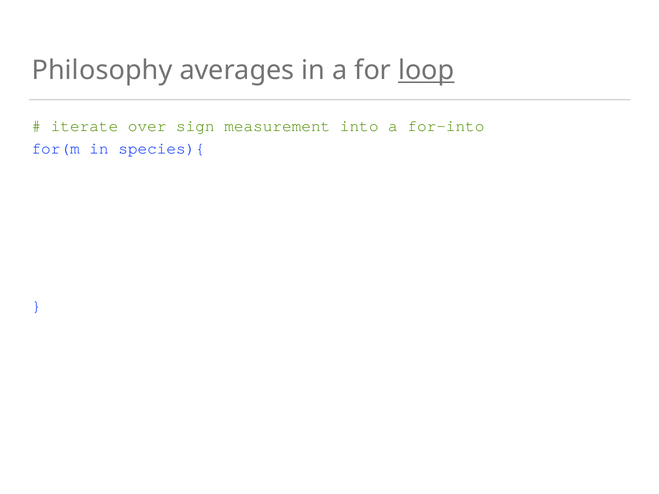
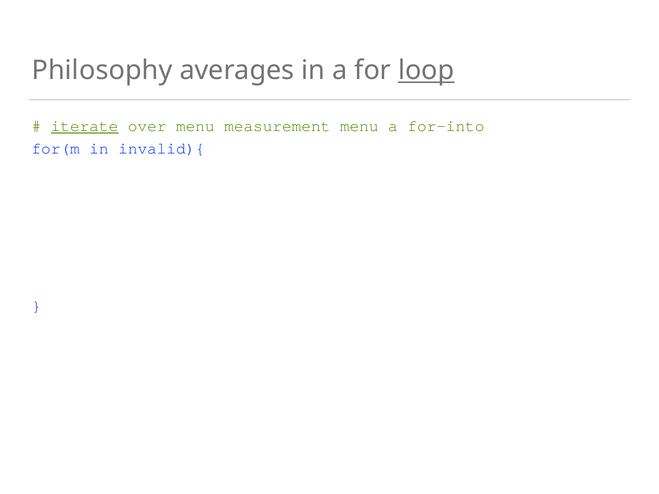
iterate underline: none -> present
over sign: sign -> menu
measurement into: into -> menu
species){: species){ -> invalid){
